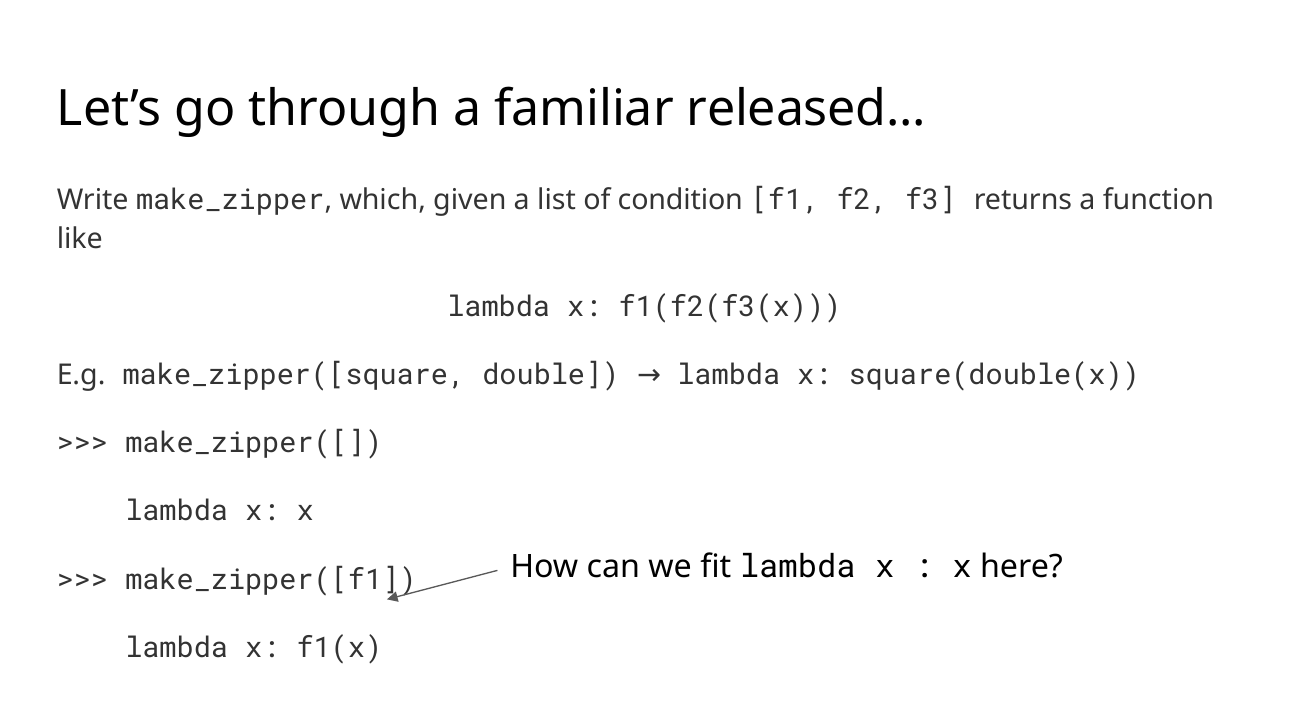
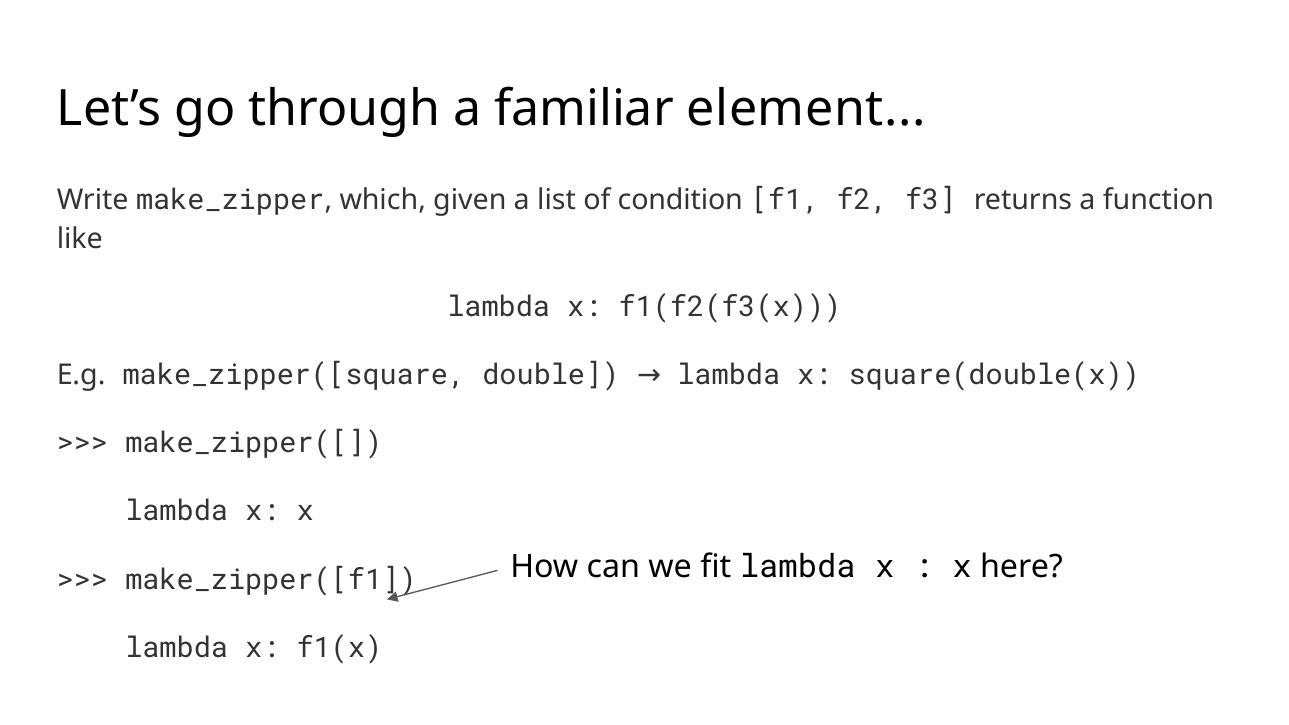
released: released -> element
